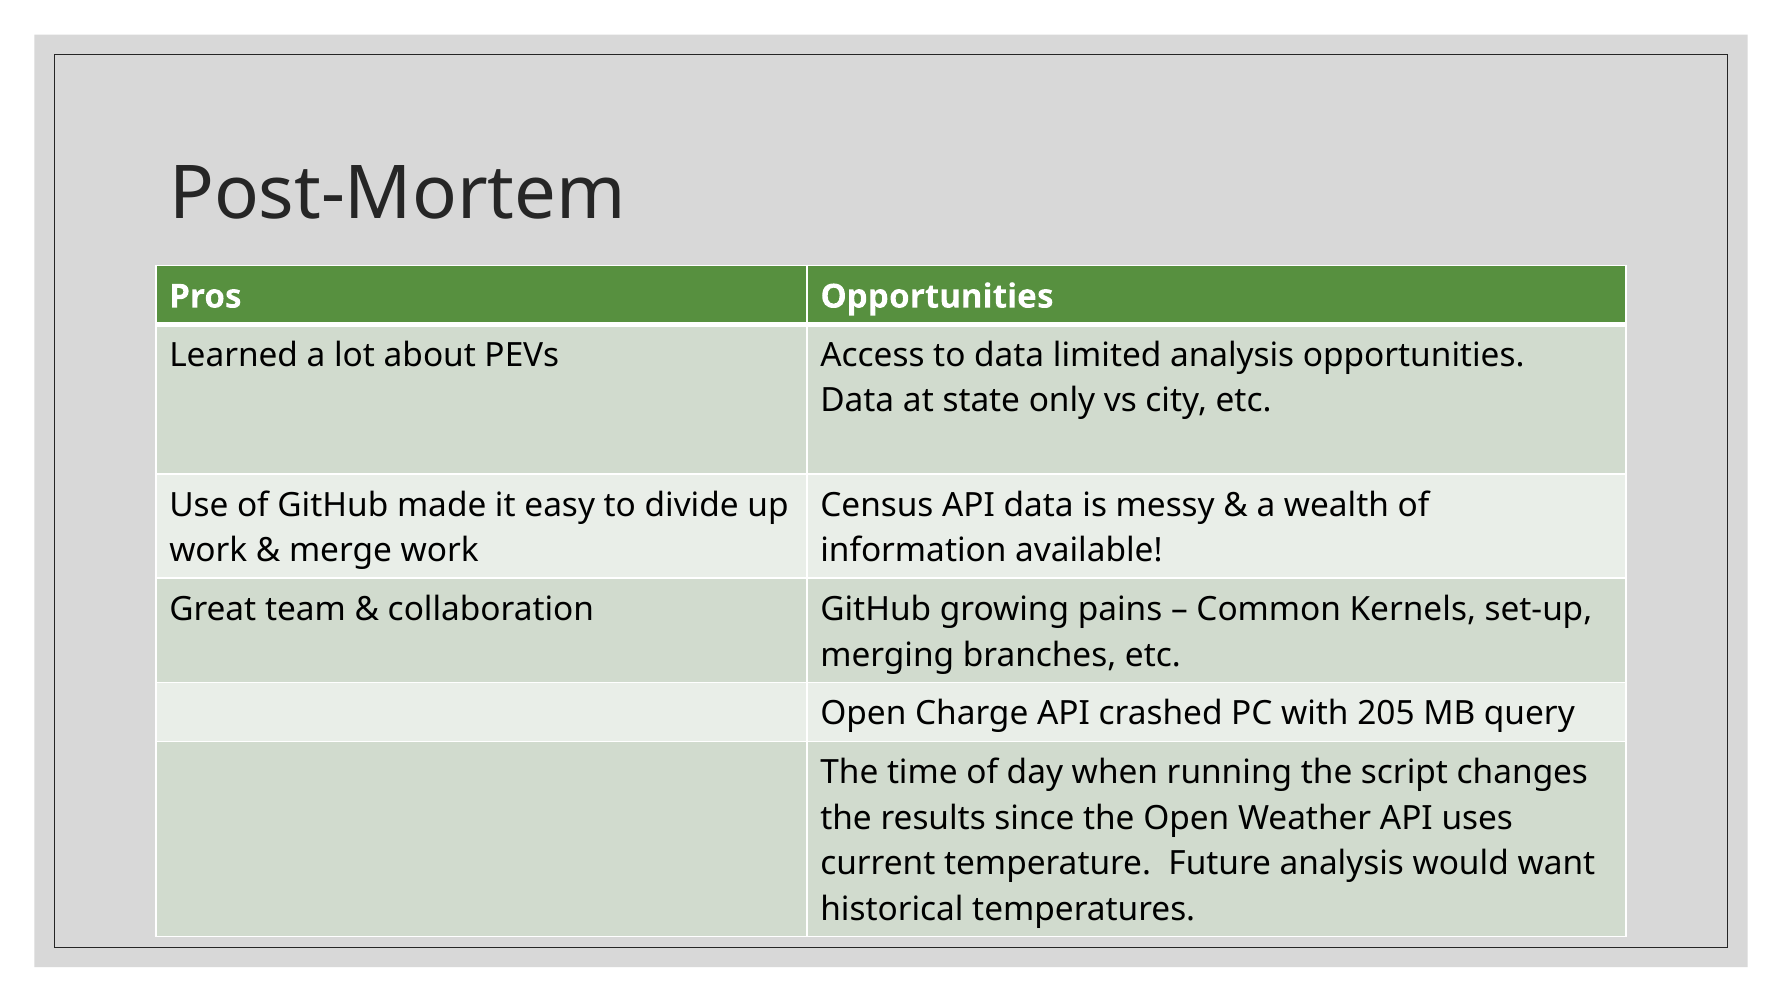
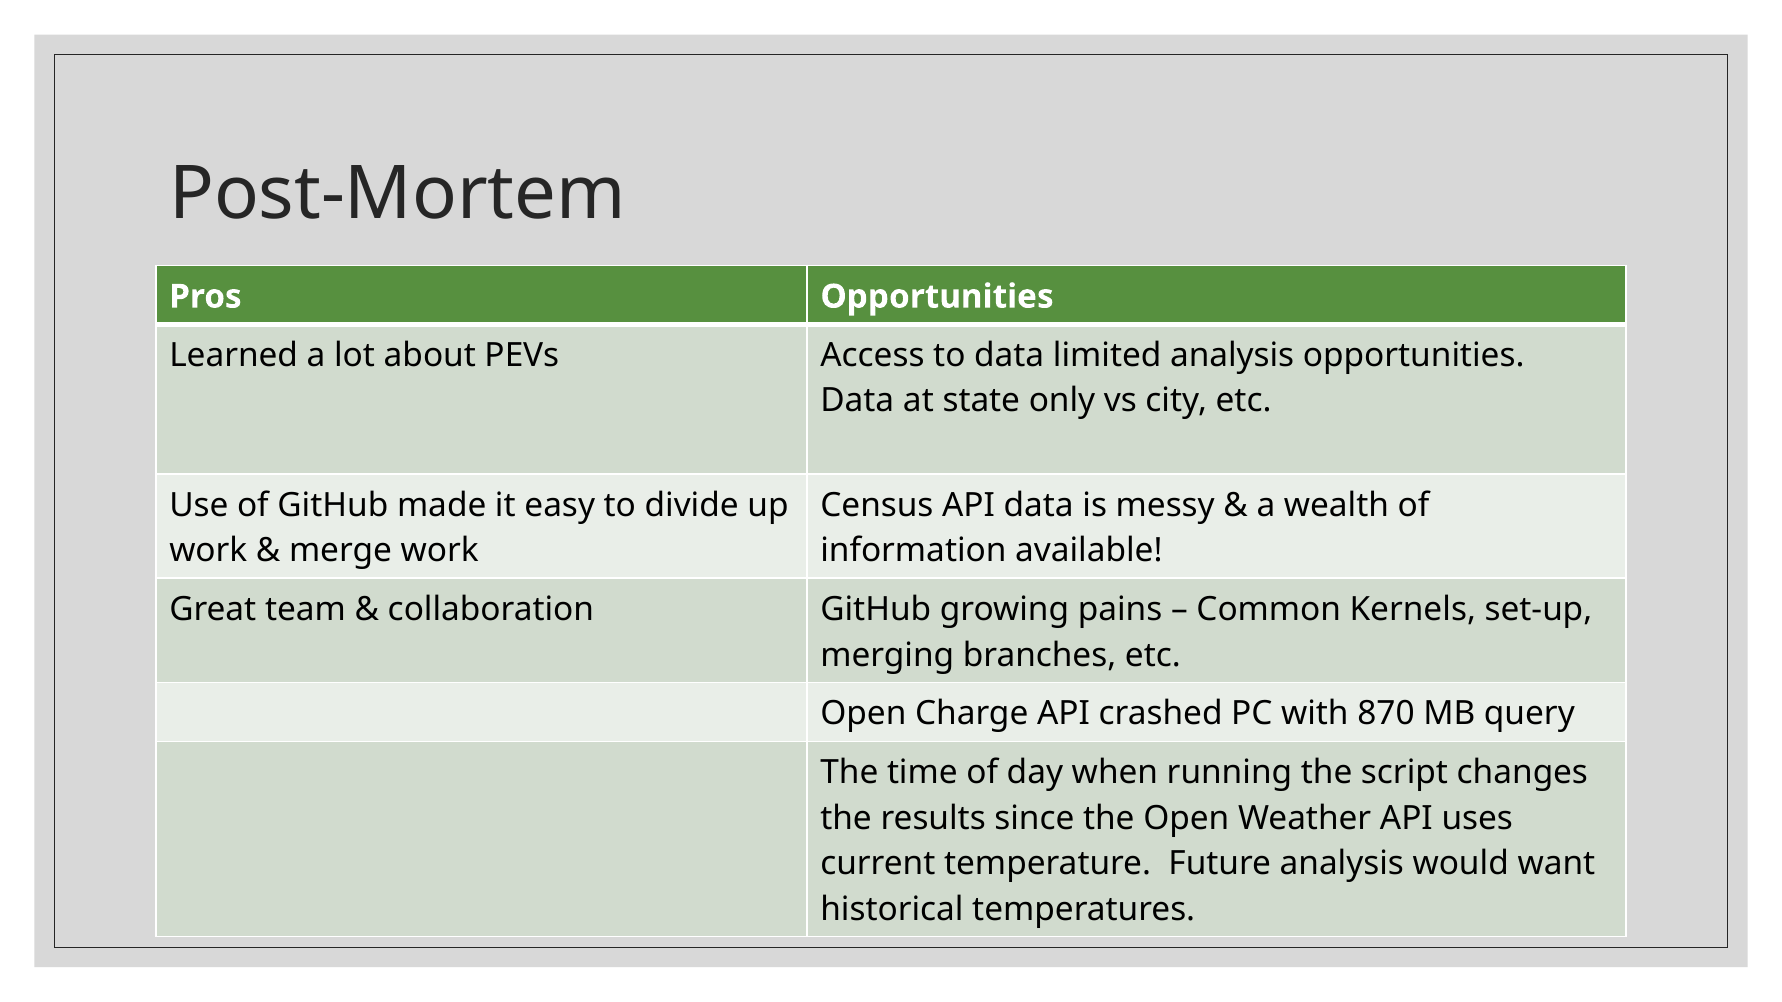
205: 205 -> 870
